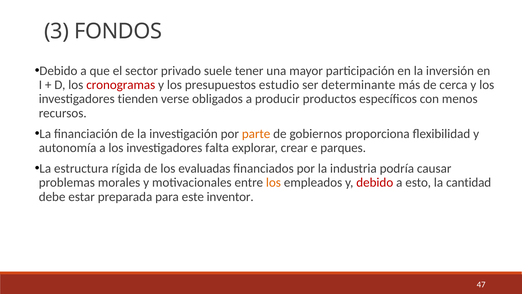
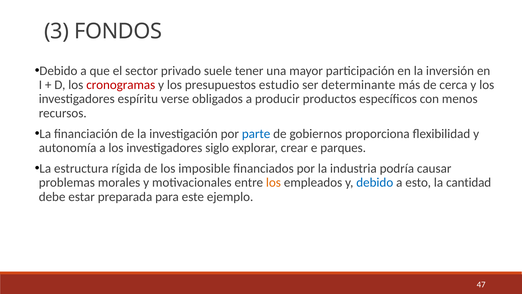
tienden: tienden -> espíritu
parte colour: orange -> blue
falta: falta -> siglo
evaluadas: evaluadas -> imposible
debido at (375, 182) colour: red -> blue
inventor: inventor -> ejemplo
